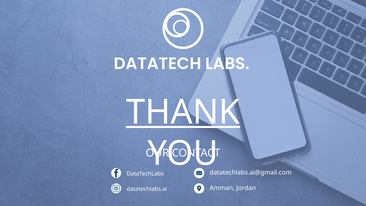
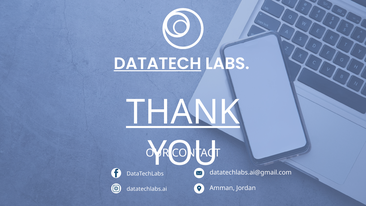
DATATECH underline: none -> present
